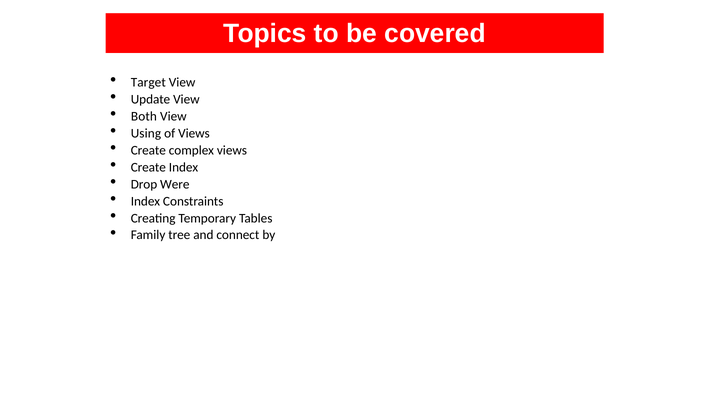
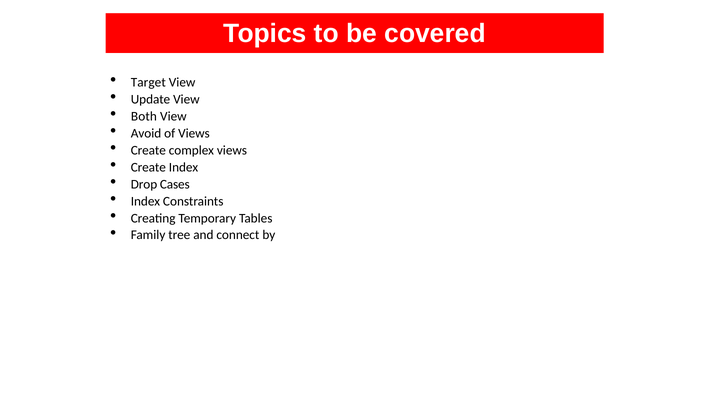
Using: Using -> Avoid
Were: Were -> Cases
